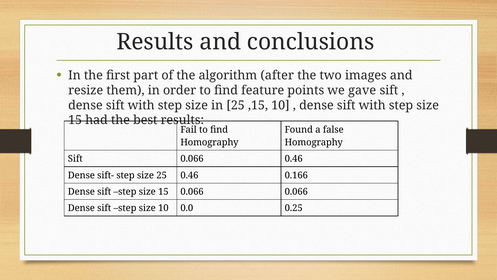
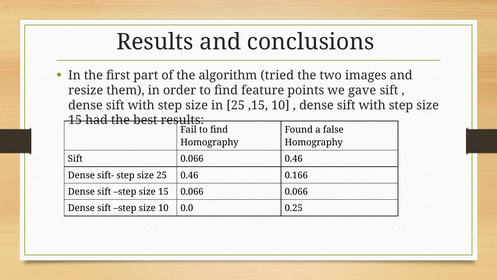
after: after -> tried
